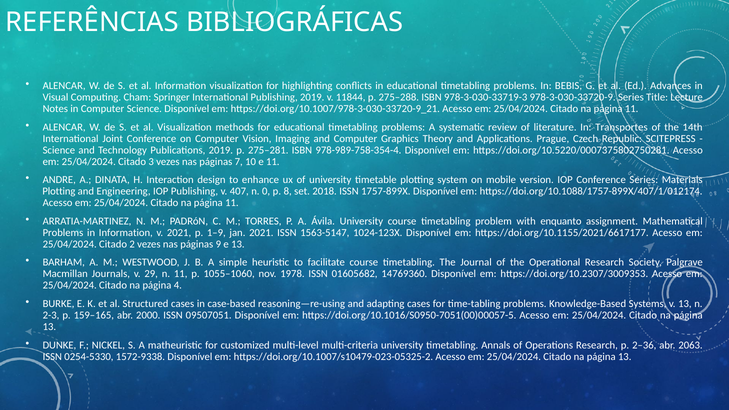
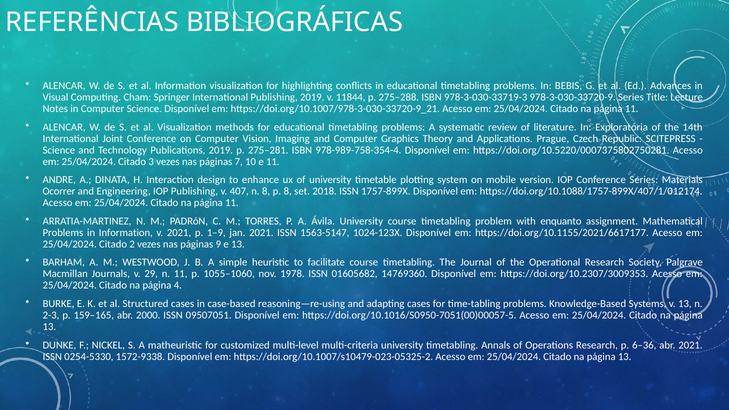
Transportes: Transportes -> Exploratória
Plotting at (59, 191): Plotting -> Ocorrer
n 0: 0 -> 8
2–36: 2–36 -> 6–36
abr 2063: 2063 -> 2021
